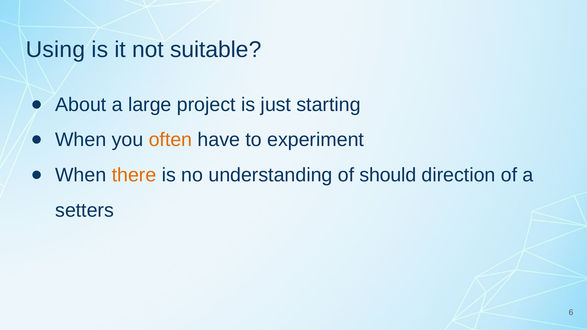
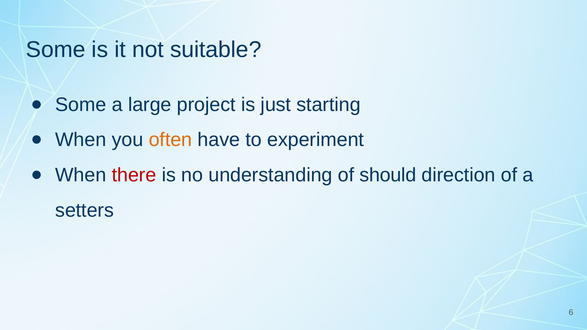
Using at (56, 50): Using -> Some
About at (81, 105): About -> Some
there colour: orange -> red
